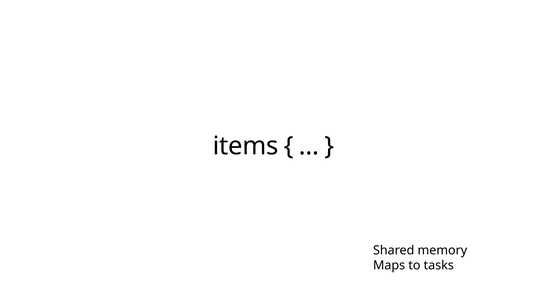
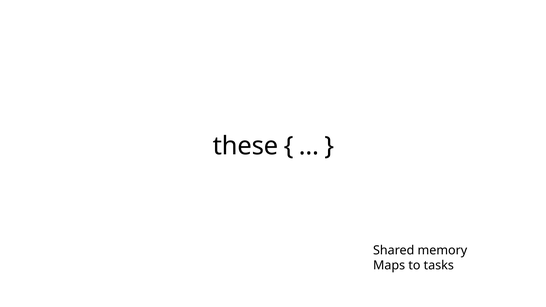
items: items -> these
